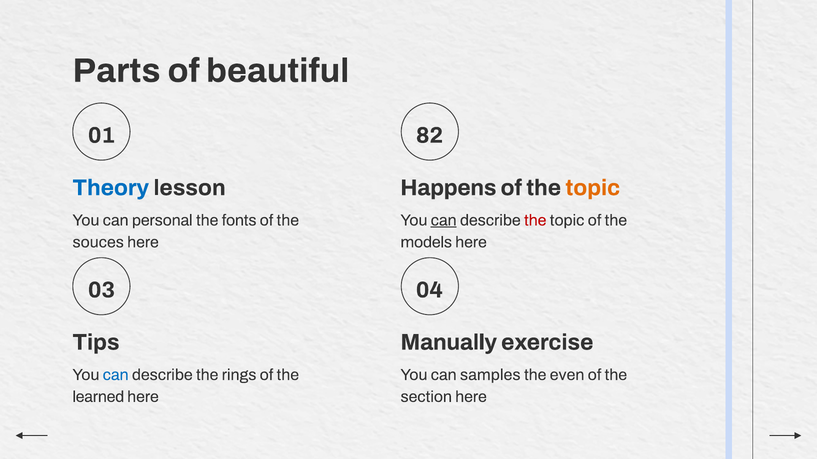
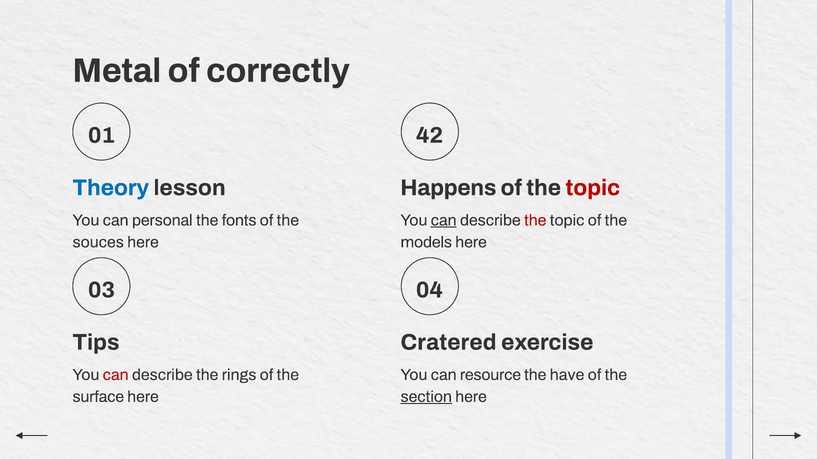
Parts: Parts -> Metal
beautiful: beautiful -> correctly
82: 82 -> 42
topic at (593, 188) colour: orange -> red
Manually: Manually -> Cratered
can at (116, 375) colour: blue -> red
samples: samples -> resource
even: even -> have
learned: learned -> surface
section underline: none -> present
